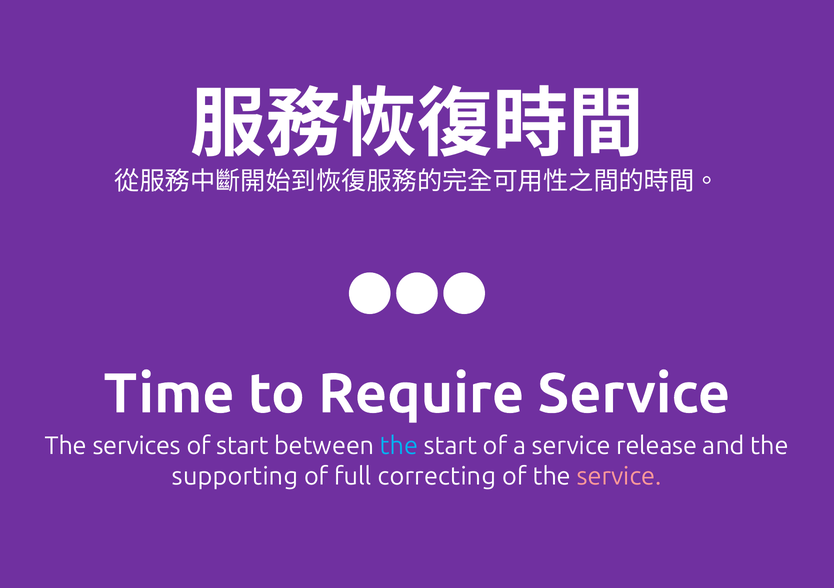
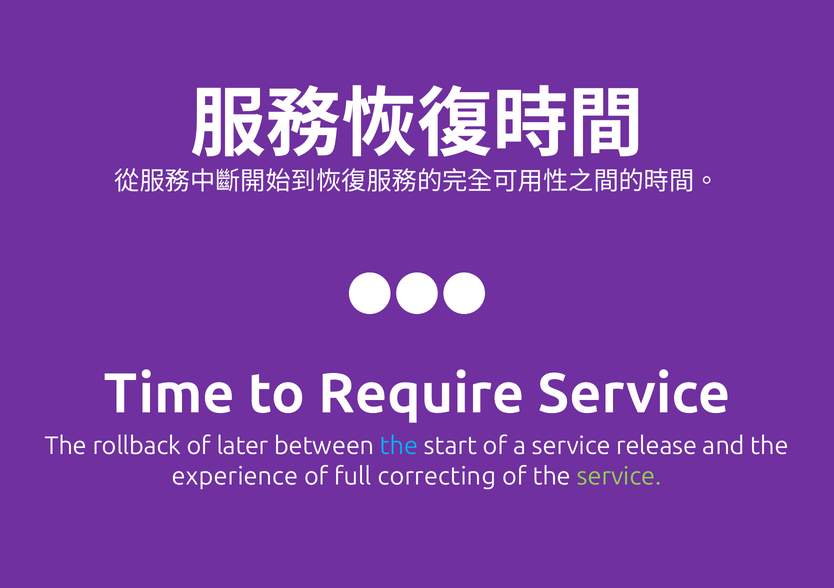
services: services -> rollback
of start: start -> later
supporting: supporting -> experience
service at (619, 476) colour: pink -> light green
